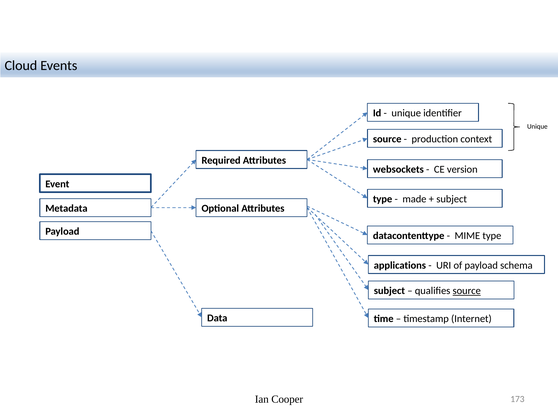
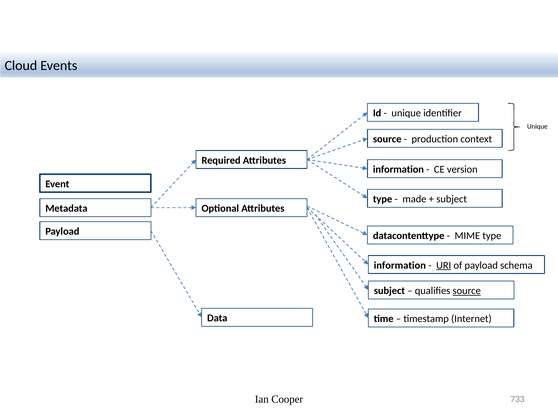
websockets at (398, 170): websockets -> information
applications at (400, 266): applications -> information
URI underline: none -> present
173: 173 -> 733
